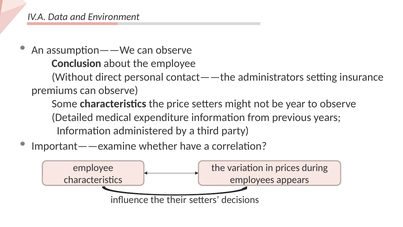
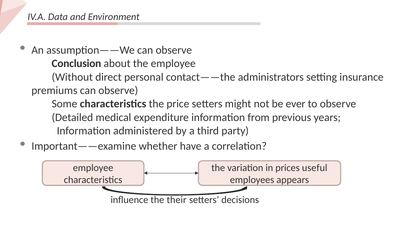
year: year -> ever
during: during -> useful
